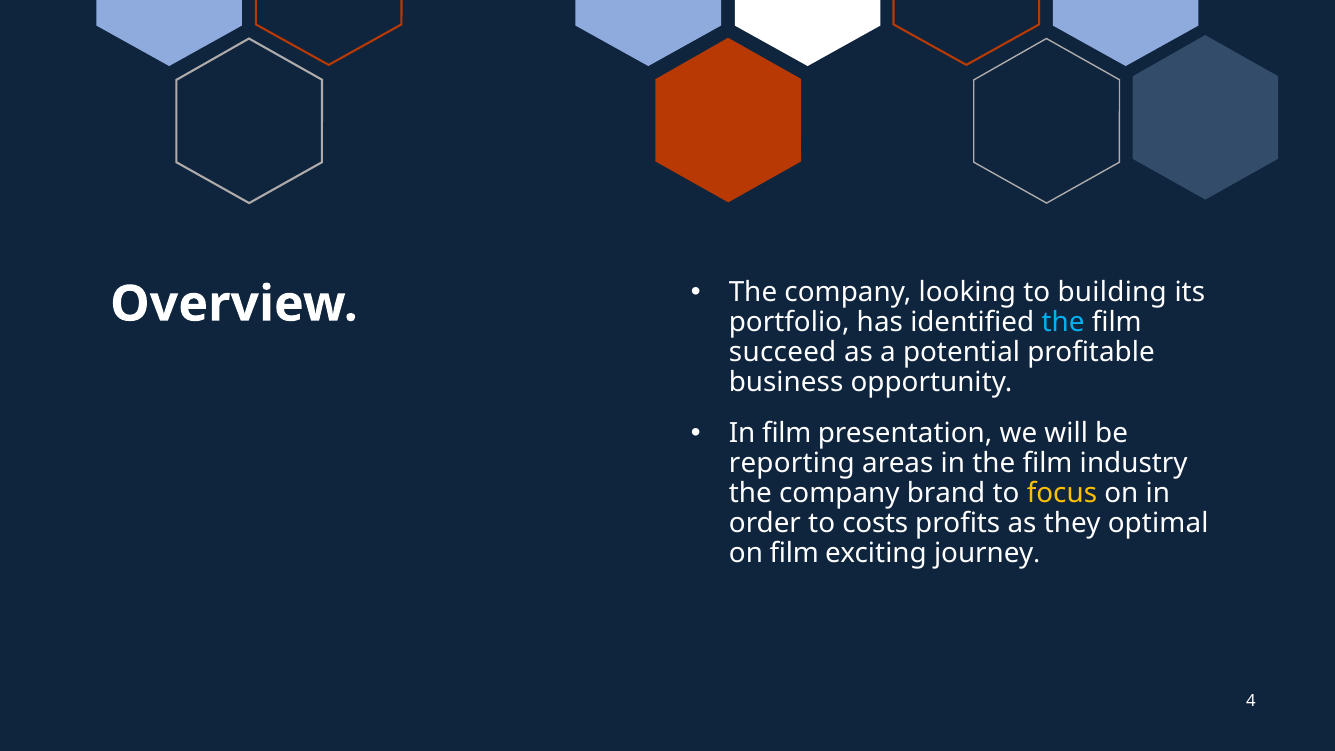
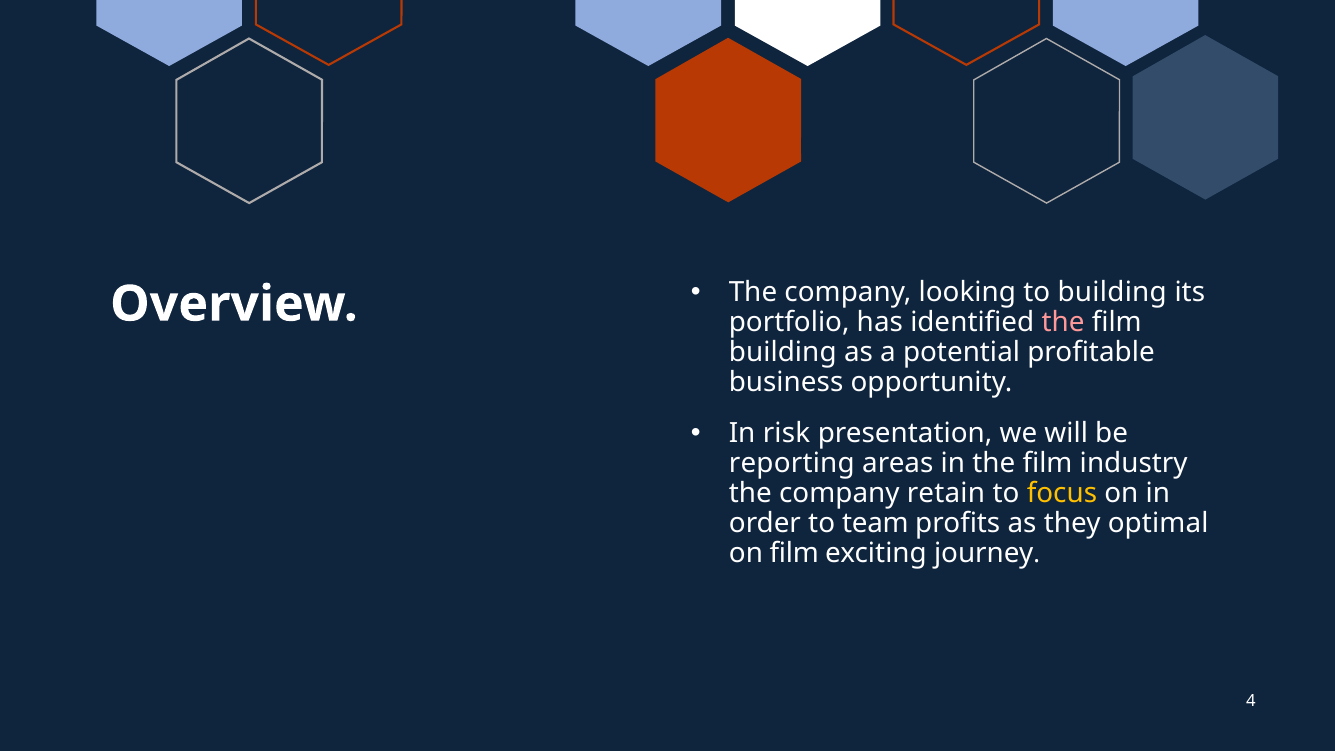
the at (1063, 322) colour: light blue -> pink
succeed at (783, 352): succeed -> building
In film: film -> risk
brand: brand -> retain
costs: costs -> team
